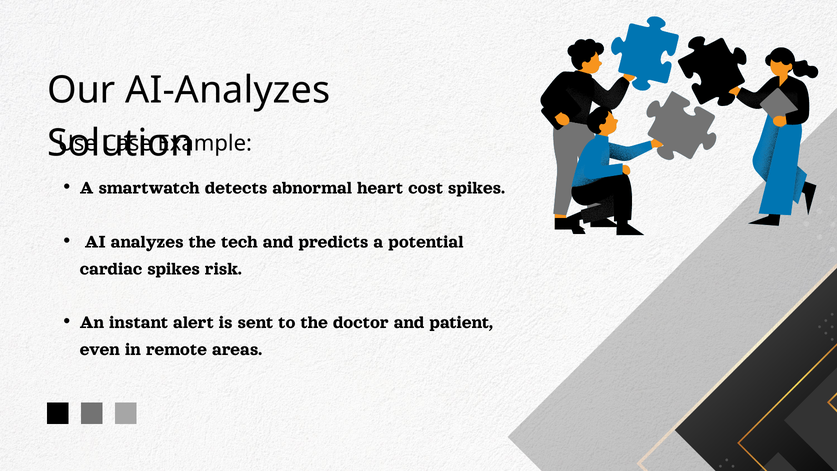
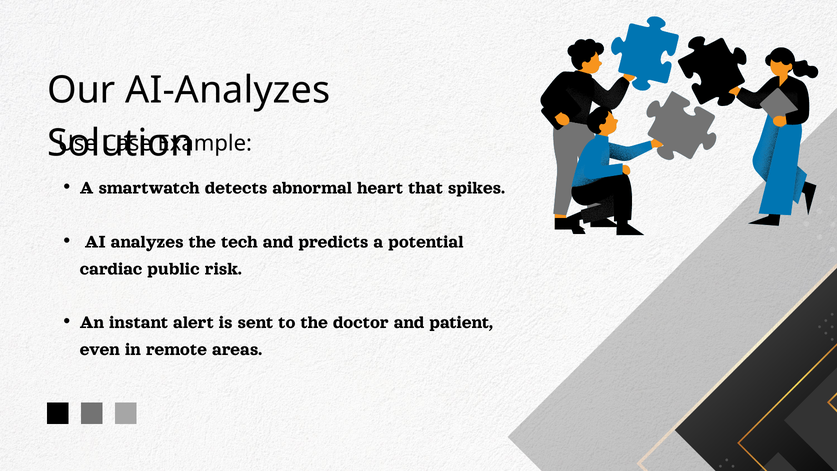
cost: cost -> that
cardiac spikes: spikes -> public
